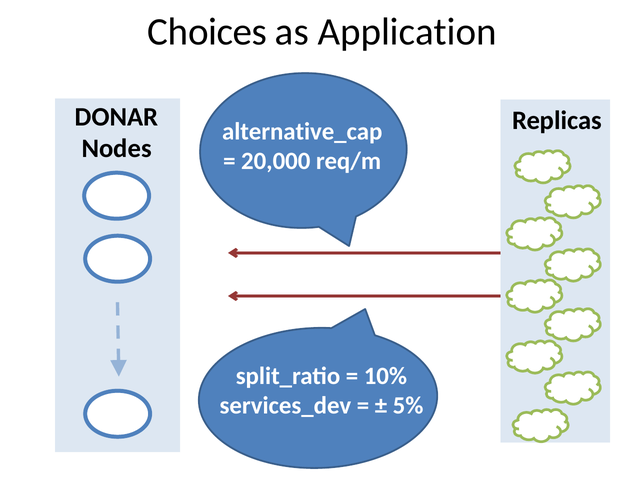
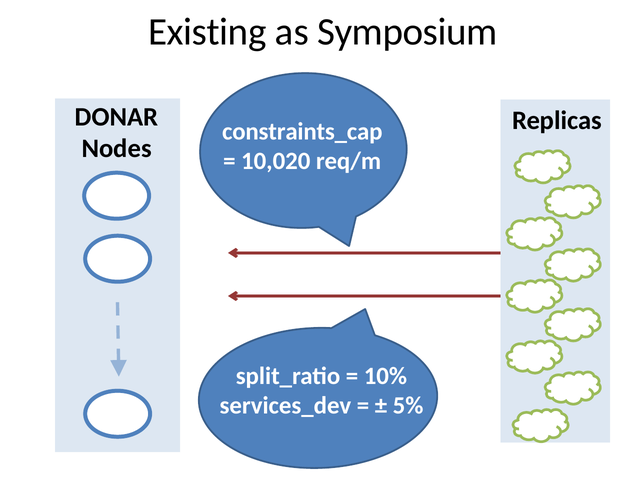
Choices: Choices -> Existing
Application: Application -> Symposium
alternative_cap: alternative_cap -> constraints_cap
20,000: 20,000 -> 10,020
